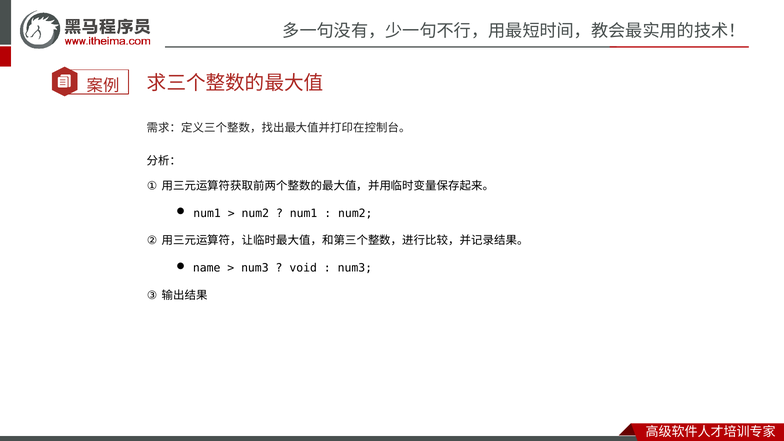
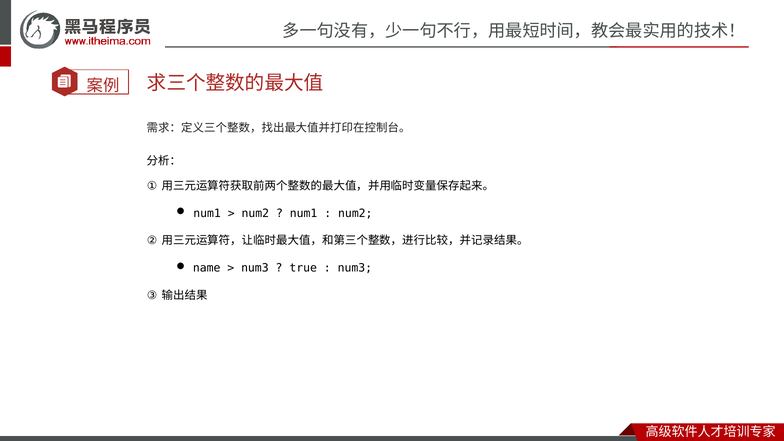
void: void -> true
